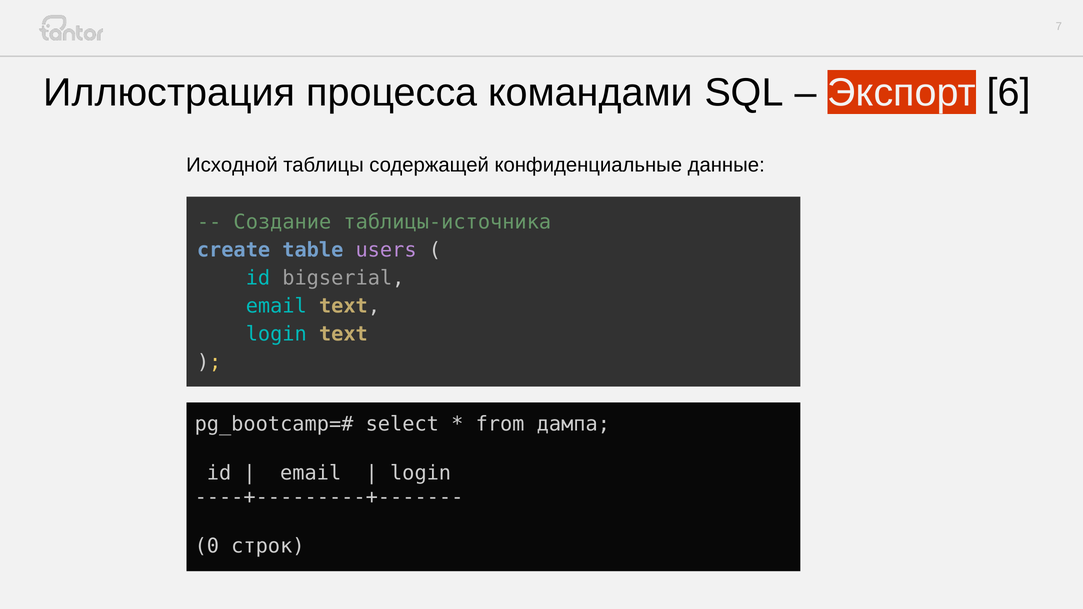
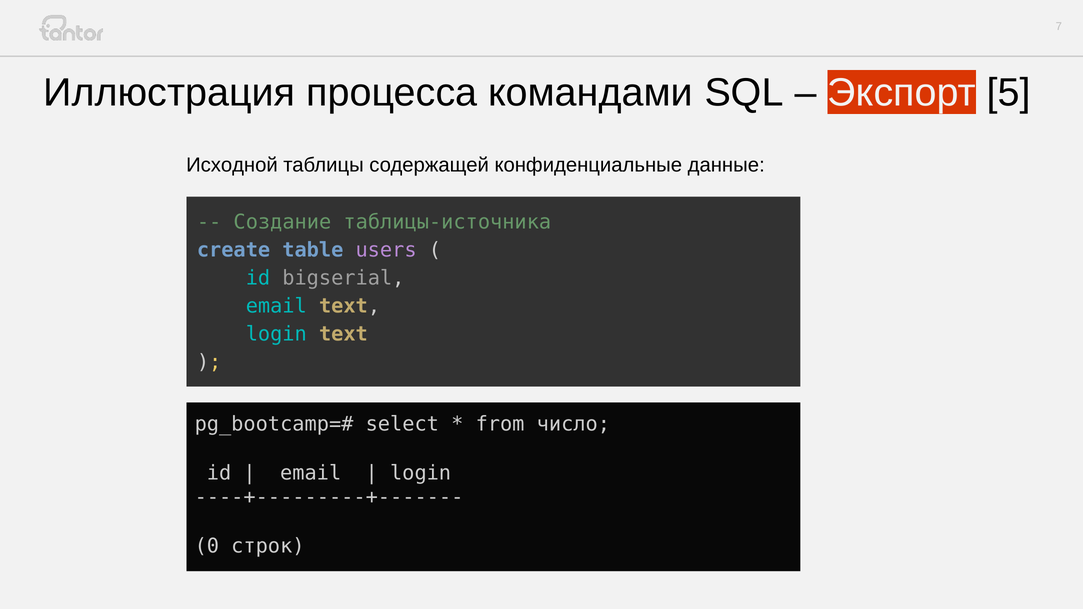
6: 6 -> 5
дампа: дампа -> число
